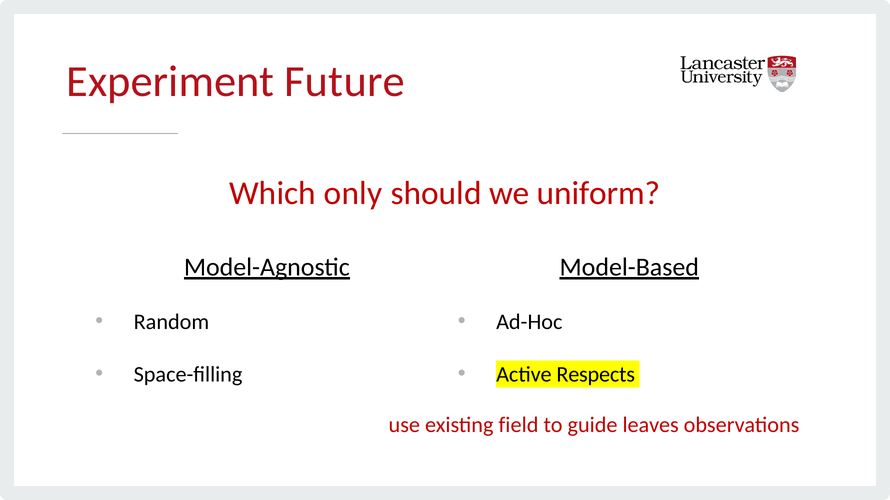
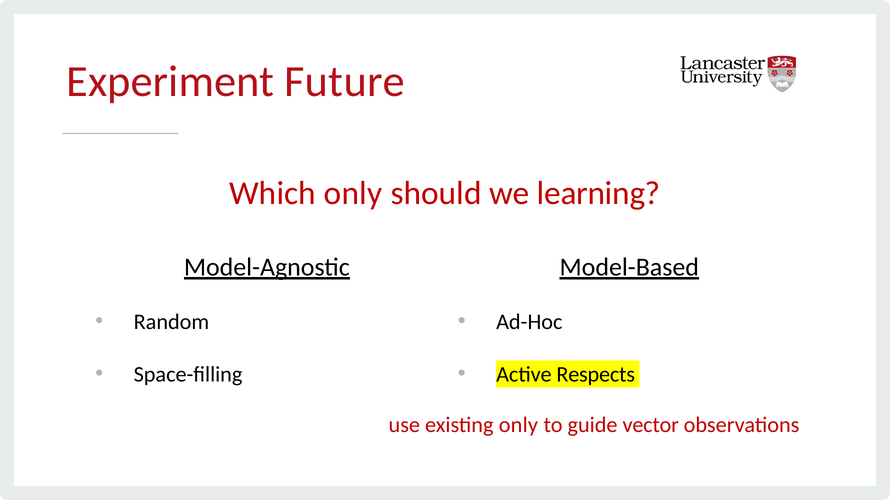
uniform: uniform -> learning
existing field: field -> only
leaves: leaves -> vector
